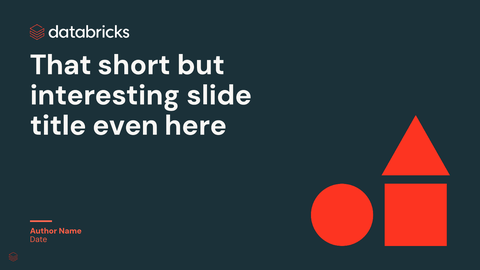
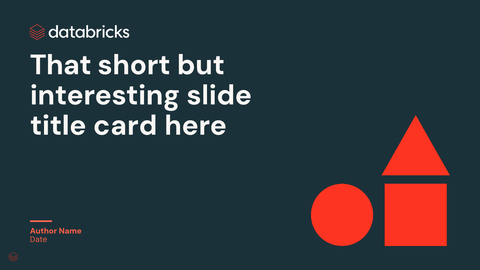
even: even -> card
